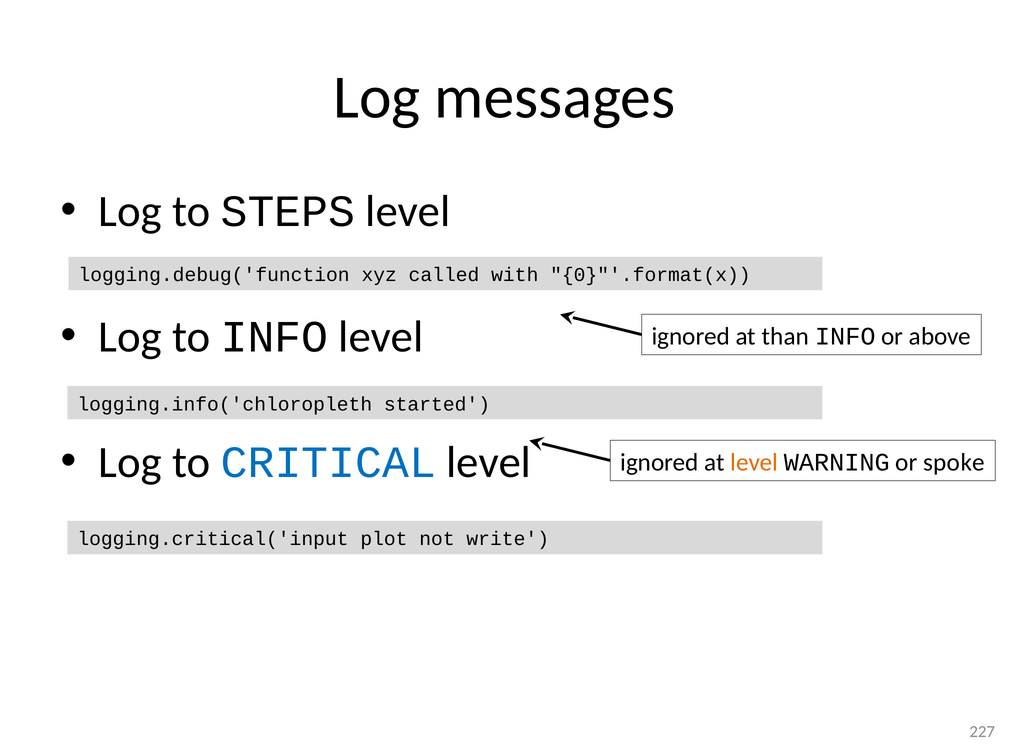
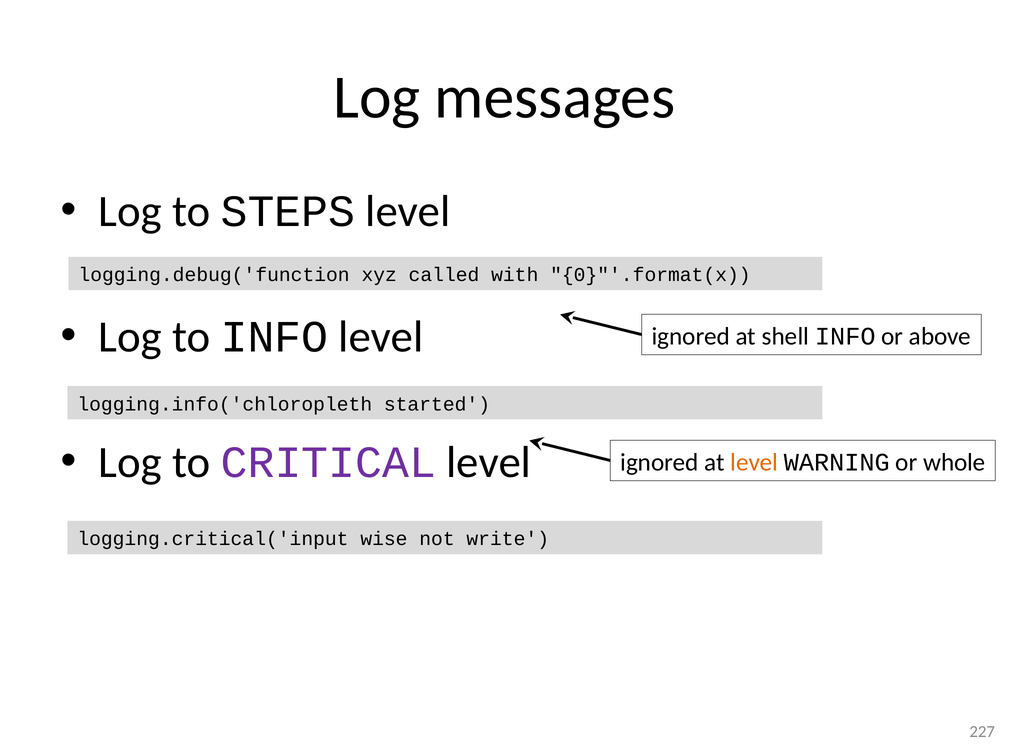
than: than -> shell
CRITICAL colour: blue -> purple
spoke: spoke -> whole
plot: plot -> wise
